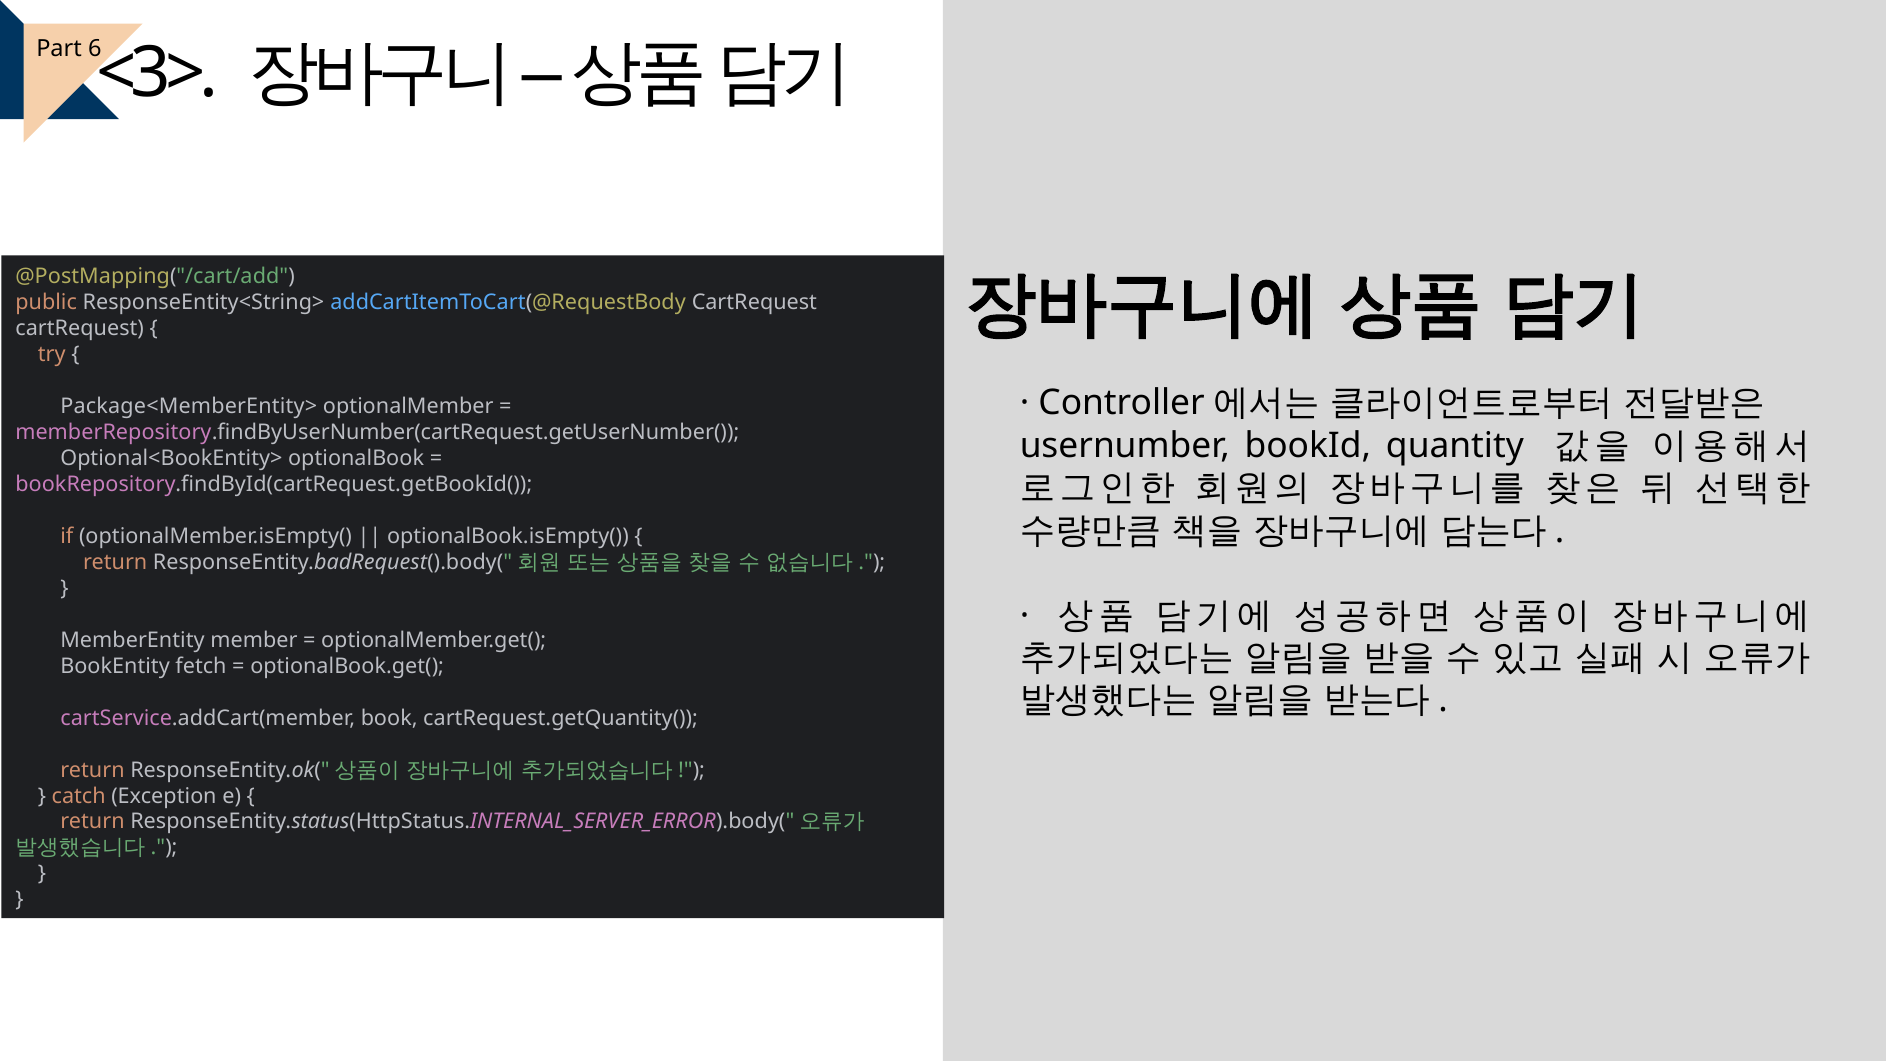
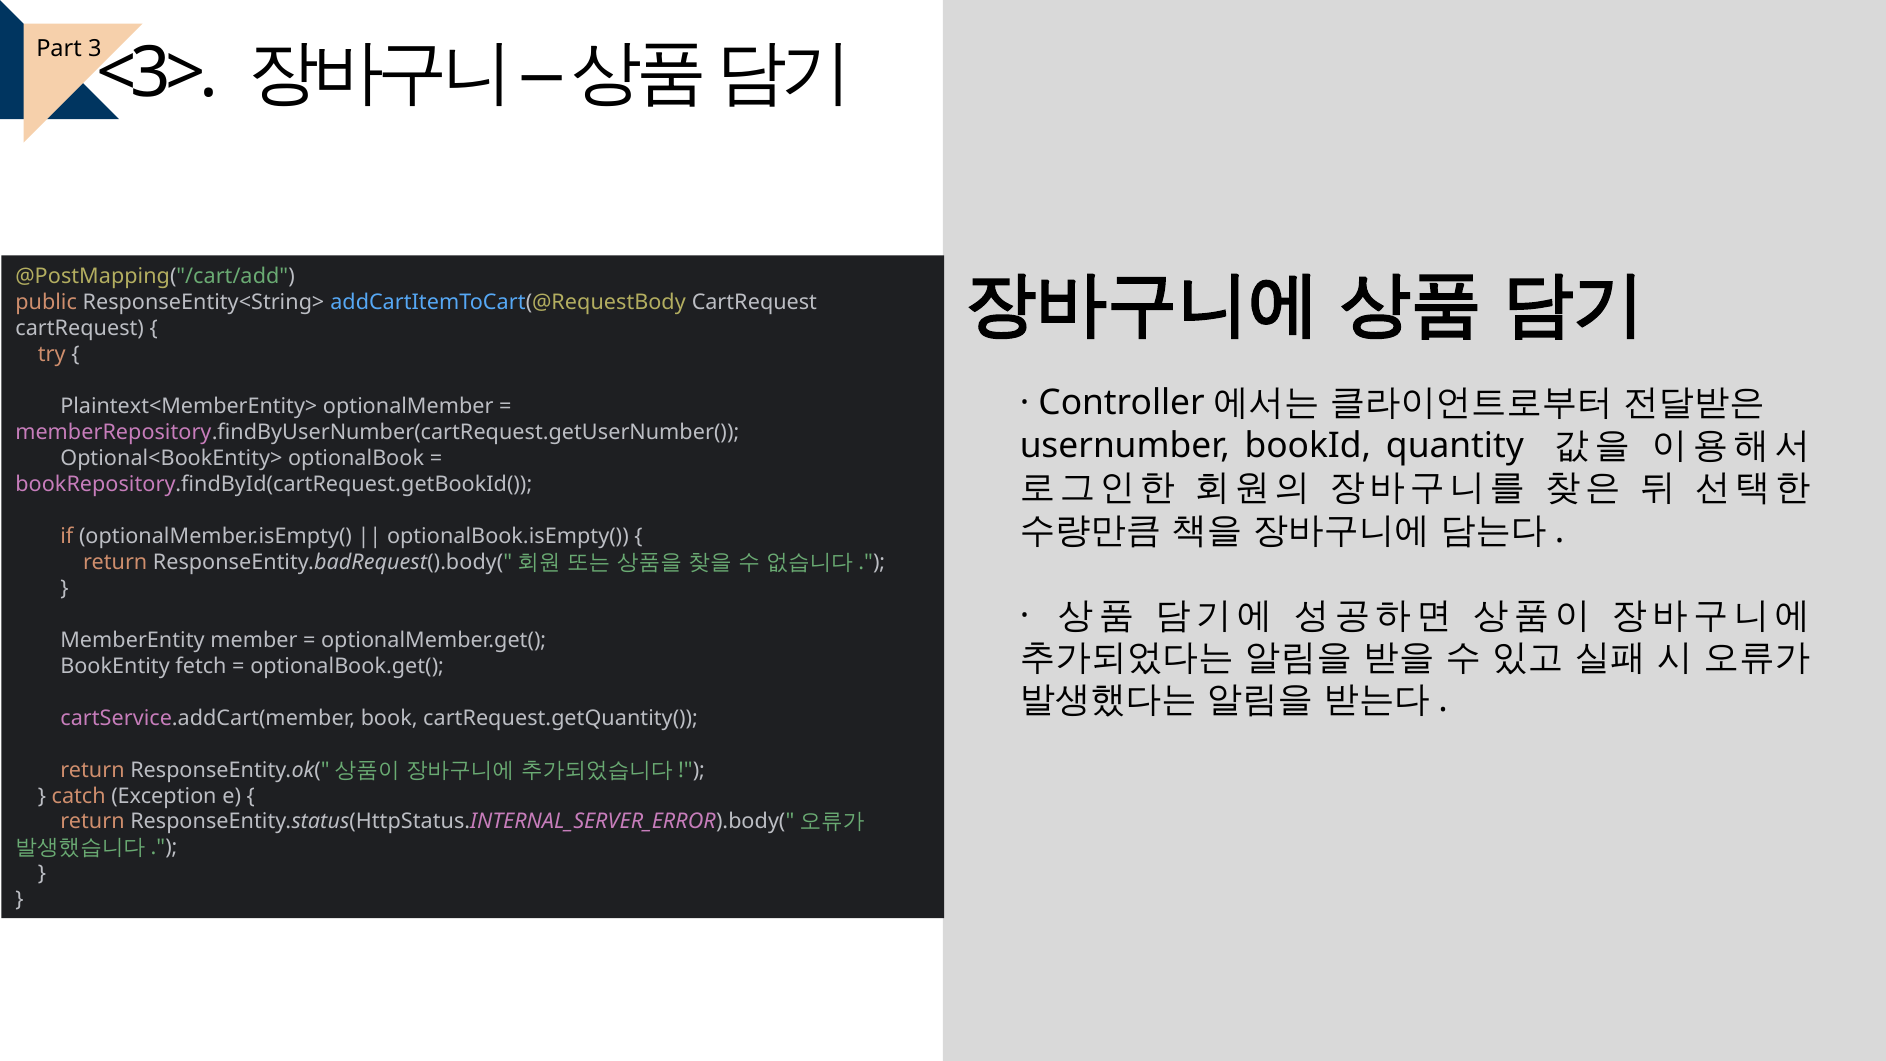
6: 6 -> 3
Package<MemberEntity>: Package<MemberEntity> -> Plaintext<MemberEntity>
